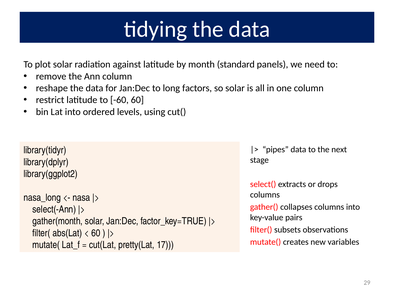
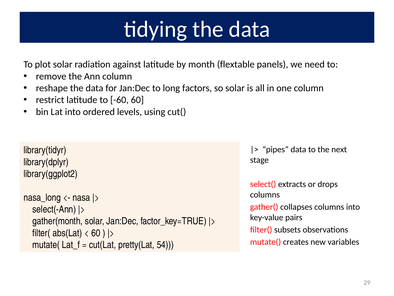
standard: standard -> flextable
17: 17 -> 54
